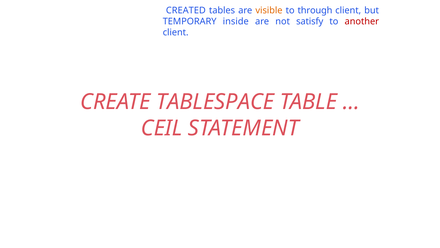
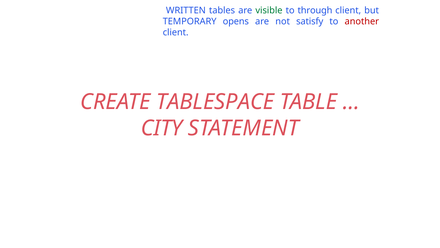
CREATED: CREATED -> WRITTEN
visible colour: orange -> green
inside: inside -> opens
CEIL: CEIL -> CITY
